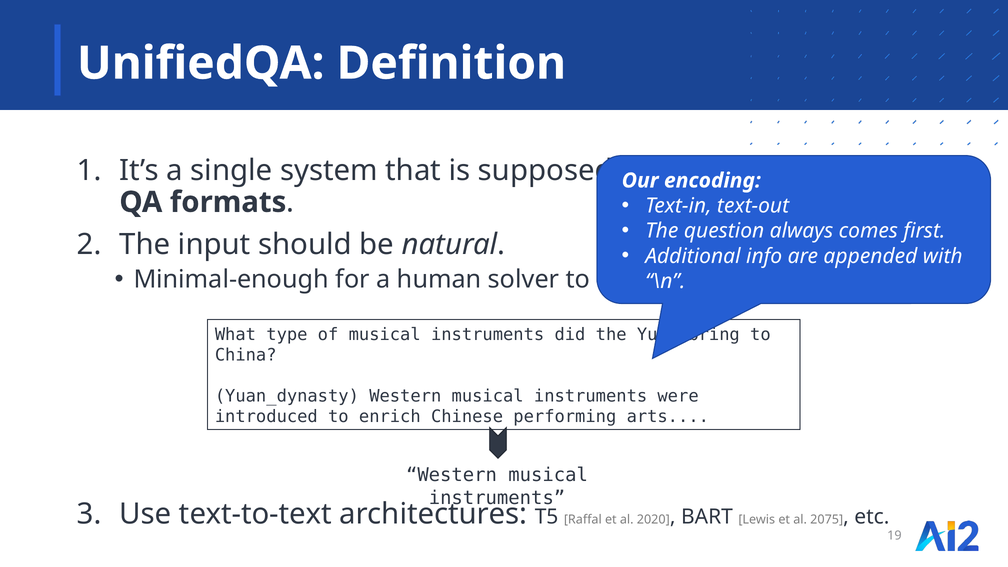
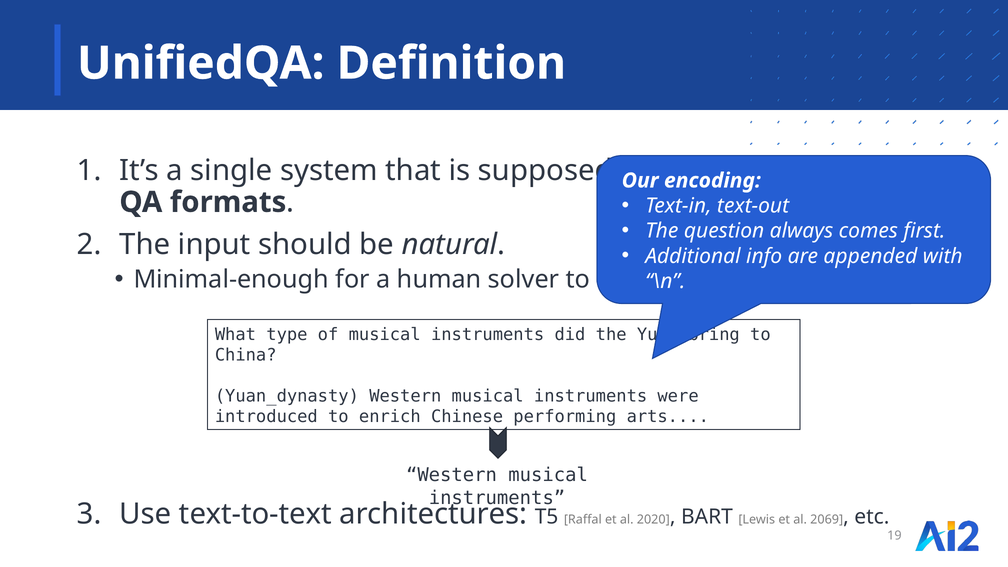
2075: 2075 -> 2069
